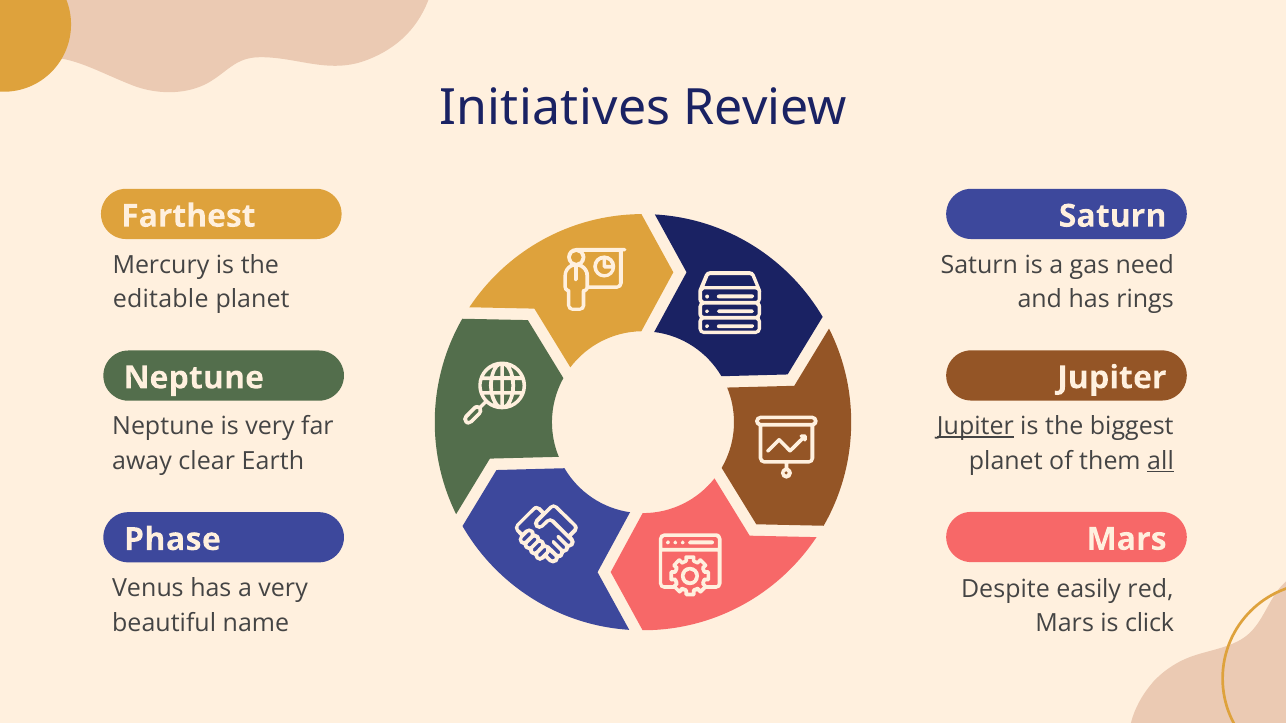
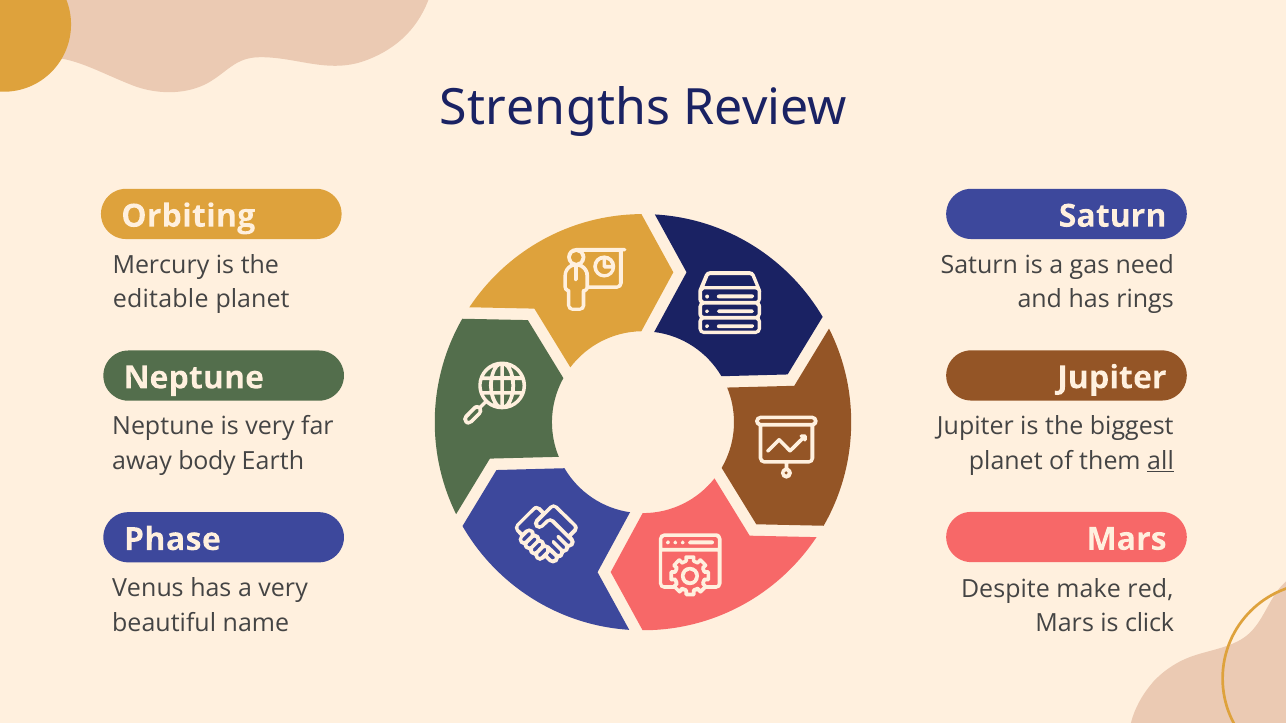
Initiatives: Initiatives -> Strengths
Farthest: Farthest -> Orbiting
Jupiter at (975, 427) underline: present -> none
clear: clear -> body
easily: easily -> make
